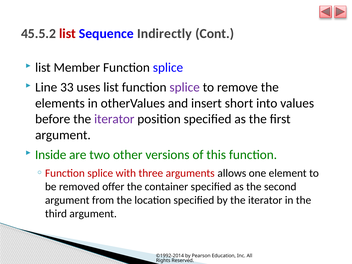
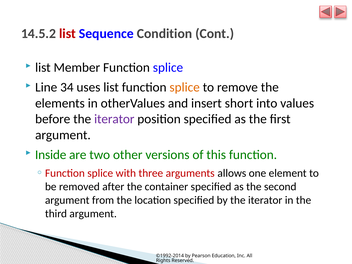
45.5.2: 45.5.2 -> 14.5.2
Indirectly: Indirectly -> Condition
33: 33 -> 34
splice at (185, 87) colour: purple -> orange
offer: offer -> after
